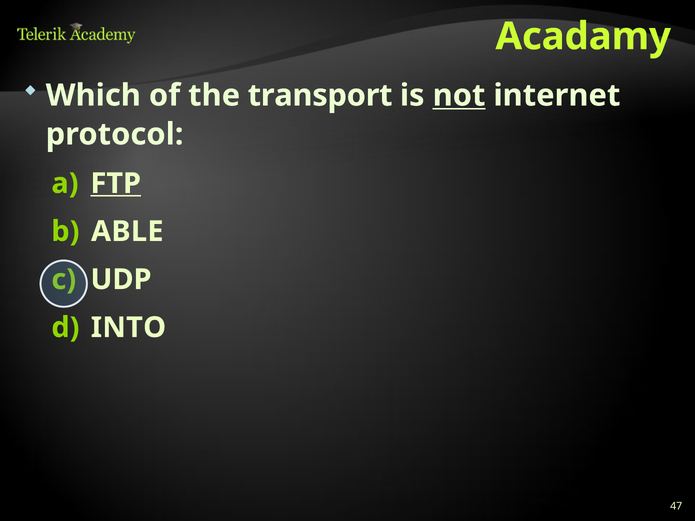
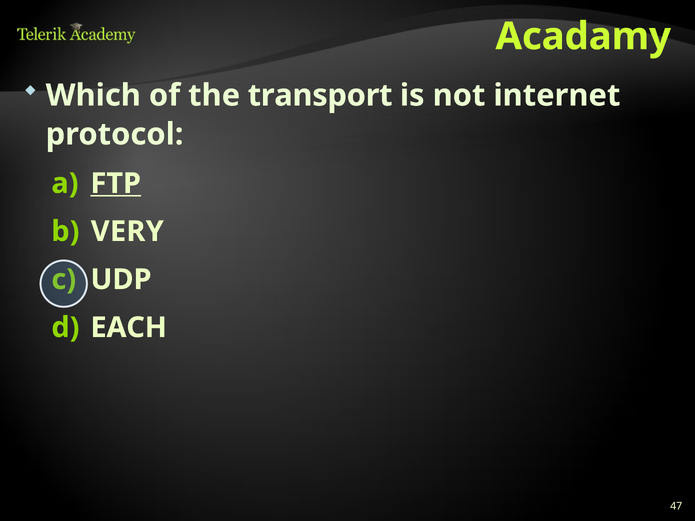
not underline: present -> none
ABLE: ABLE -> VERY
INTO: INTO -> EACH
